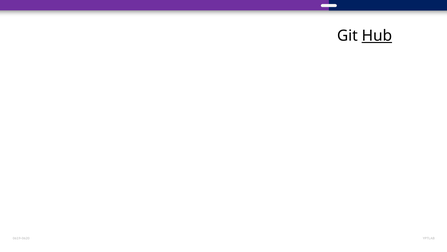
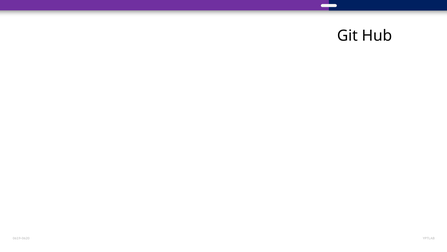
Hub underline: present -> none
